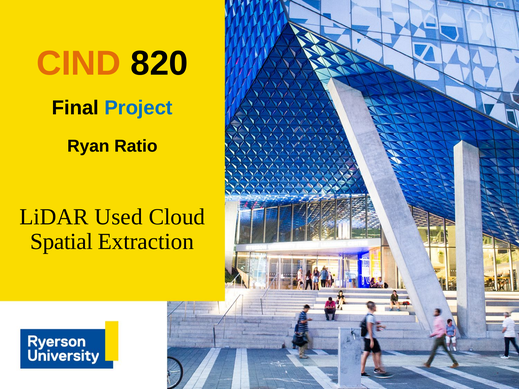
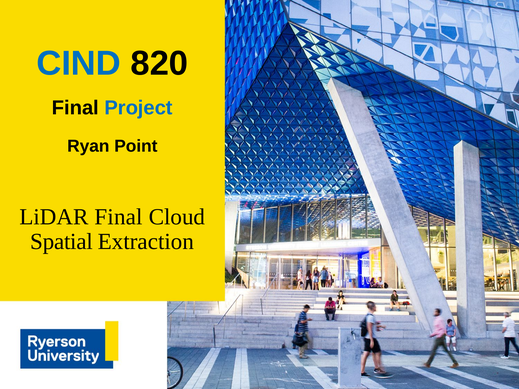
CIND colour: orange -> blue
Ratio: Ratio -> Point
LiDAR Used: Used -> Final
